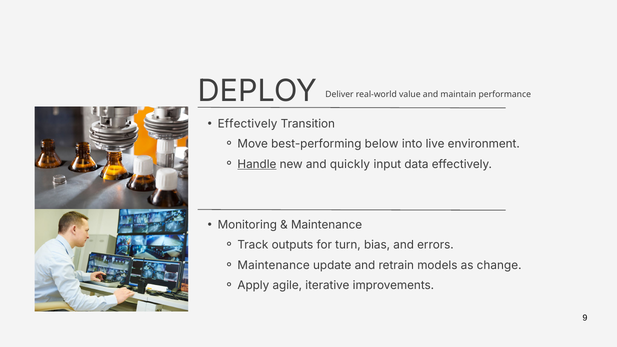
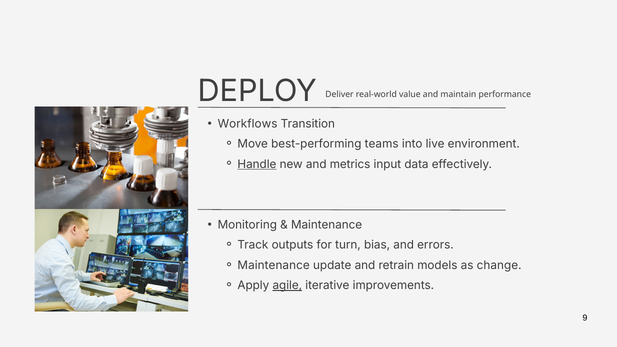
Effectively at (248, 124): Effectively -> Workflows
below: below -> teams
quickly: quickly -> metrics
agile underline: none -> present
